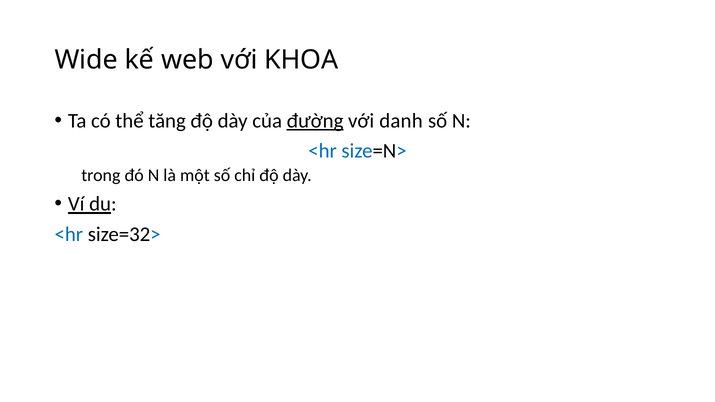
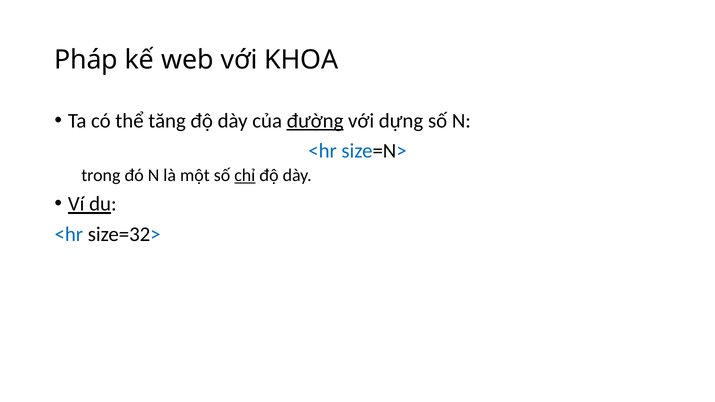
Wide: Wide -> Pháp
danh: danh -> dựng
chỉ underline: none -> present
